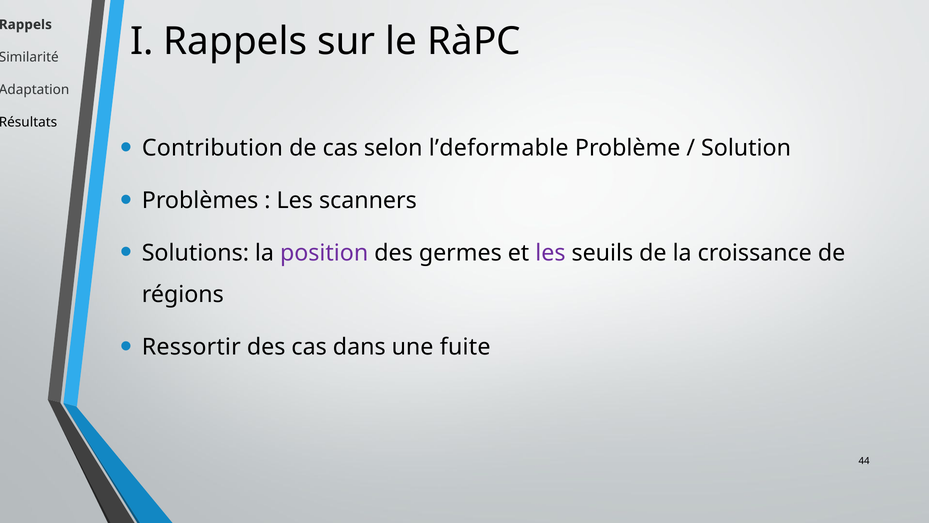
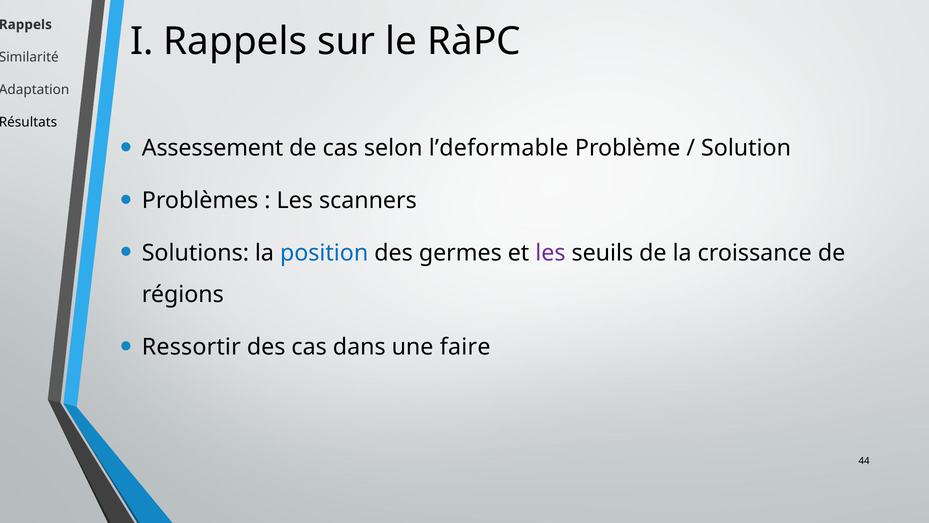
Contribution: Contribution -> Assessement
position colour: purple -> blue
fuite: fuite -> faire
